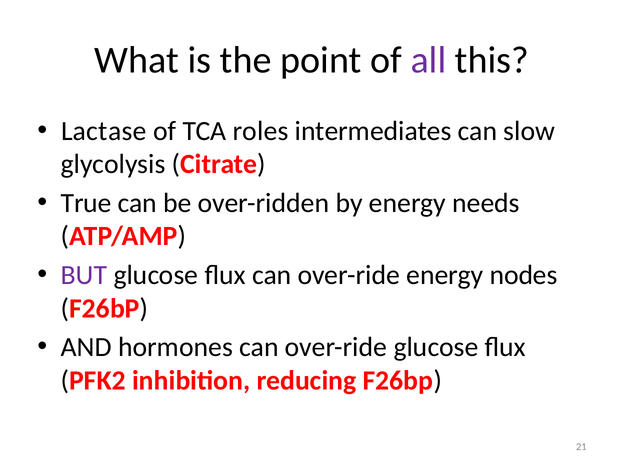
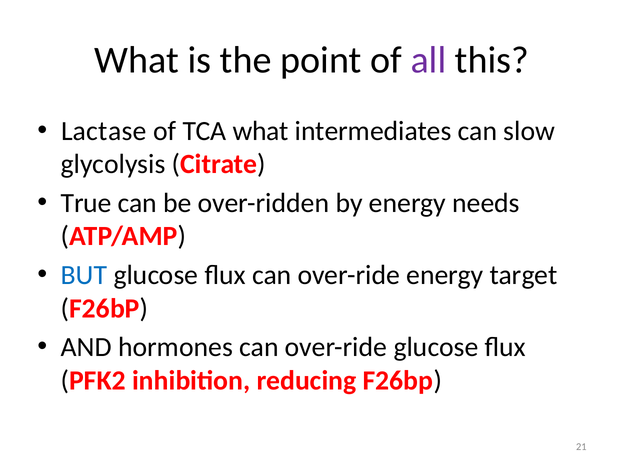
TCA roles: roles -> what
BUT colour: purple -> blue
nodes: nodes -> target
